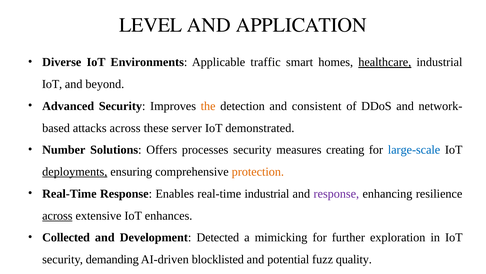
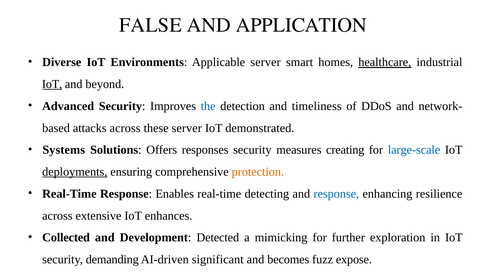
LEVEL: LEVEL -> FALSE
Applicable traffic: traffic -> server
IoT at (52, 84) underline: none -> present
the colour: orange -> blue
consistent: consistent -> timeliness
Number: Number -> Systems
processes: processes -> responses
real-time industrial: industrial -> detecting
response at (336, 193) colour: purple -> blue
across at (57, 215) underline: present -> none
blocklisted: blocklisted -> significant
potential: potential -> becomes
quality: quality -> expose
